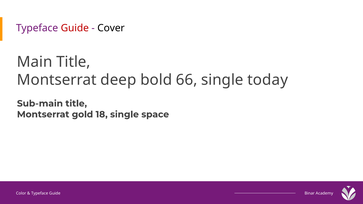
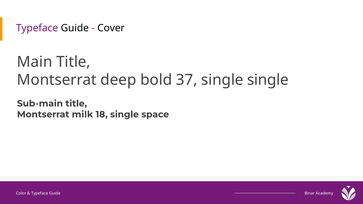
Guide at (75, 28) colour: red -> black
66: 66 -> 37
single today: today -> single
gold: gold -> milk
